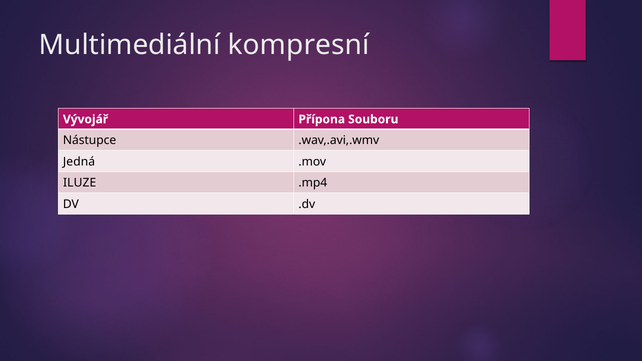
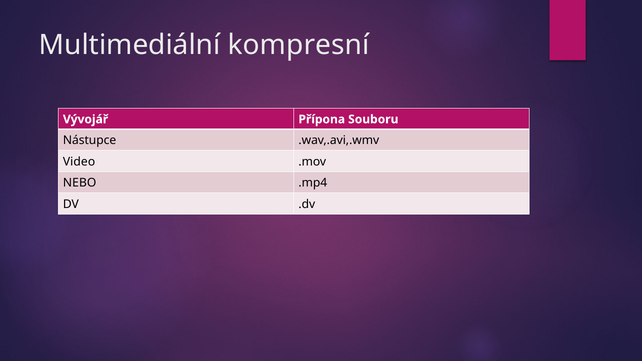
Jedná: Jedná -> Video
ILUZE: ILUZE -> NEBO
